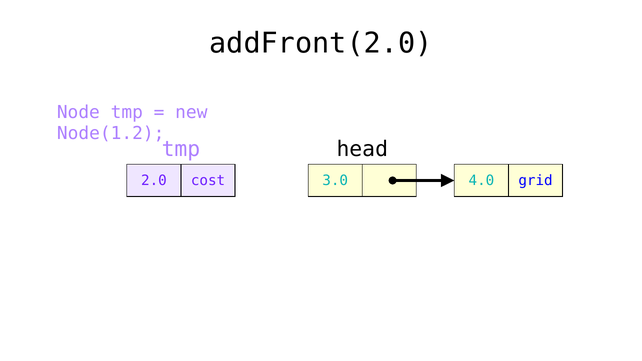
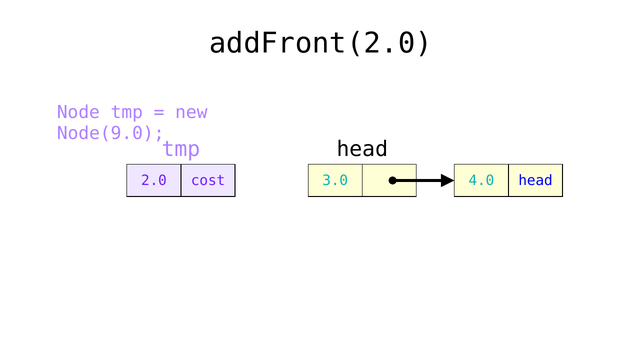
Node(1.2: Node(1.2 -> Node(9.0
4.0 grid: grid -> head
